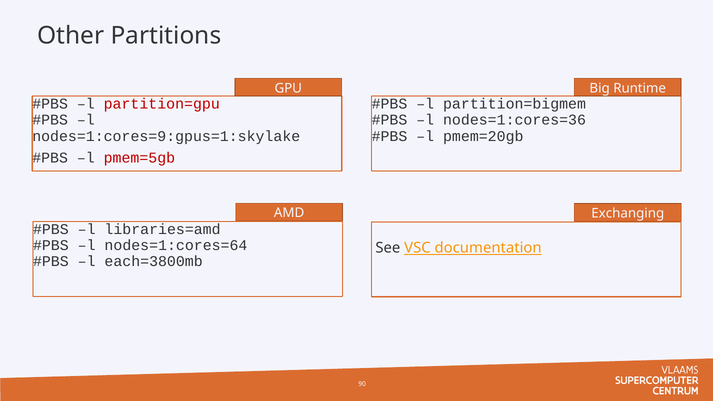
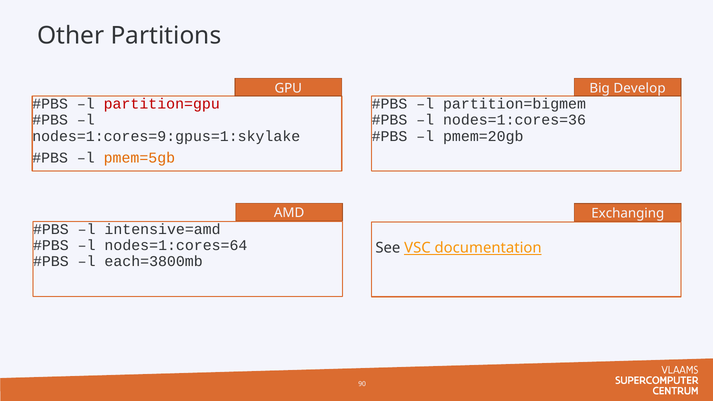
Runtime: Runtime -> Develop
pmem=5gb colour: red -> orange
libraries=amd: libraries=amd -> intensive=amd
